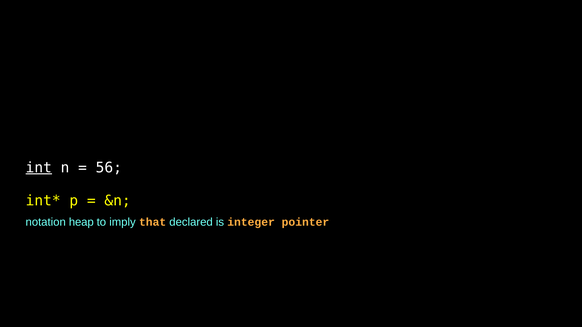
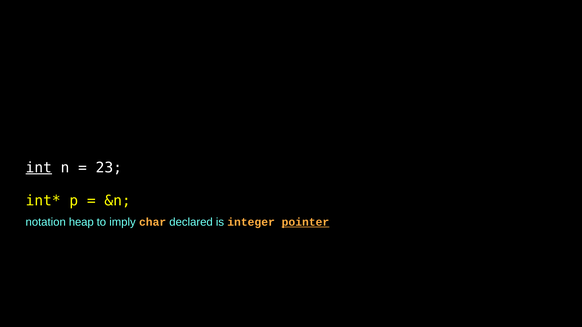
56: 56 -> 23
that: that -> char
pointer underline: none -> present
